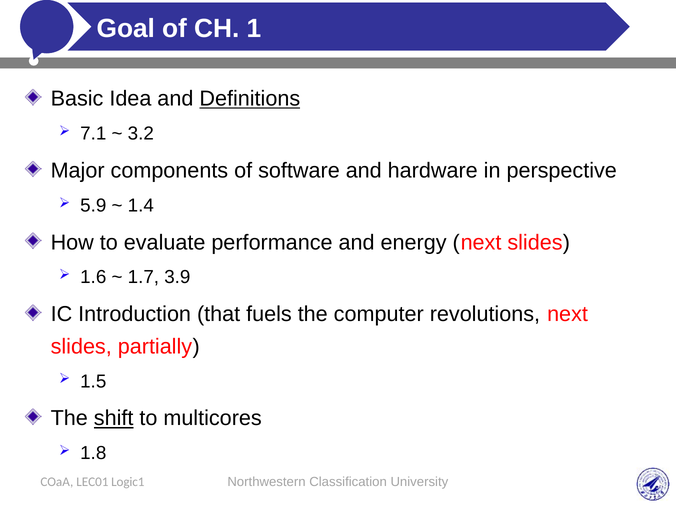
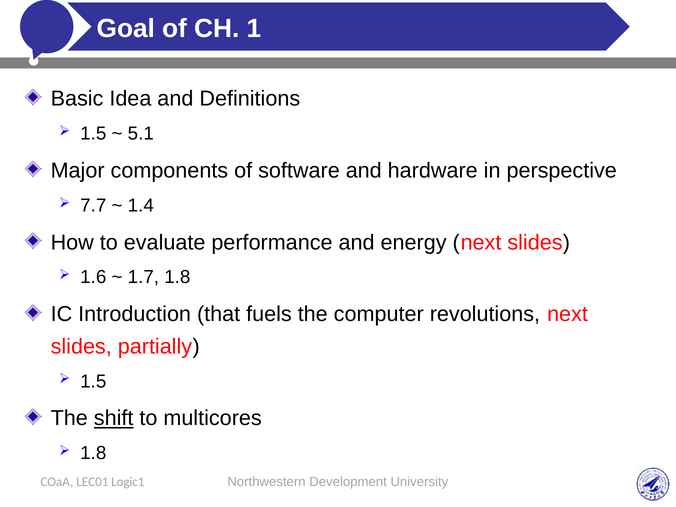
Definitions underline: present -> none
7.1 at (93, 134): 7.1 -> 1.5
3.2: 3.2 -> 5.1
5.9: 5.9 -> 7.7
1.7 3.9: 3.9 -> 1.8
Classification: Classification -> Development
